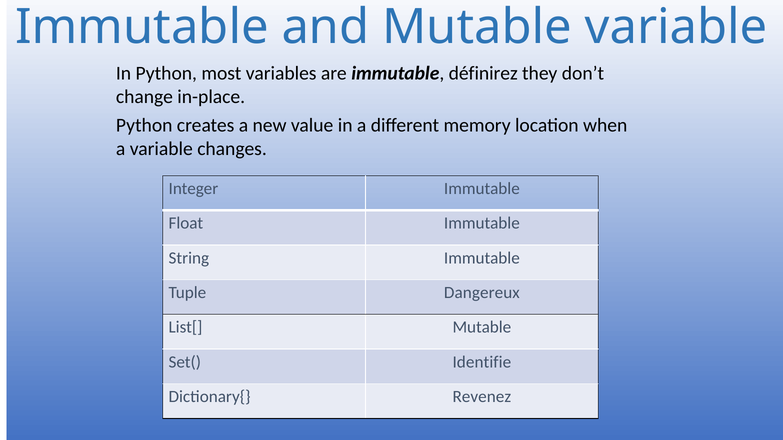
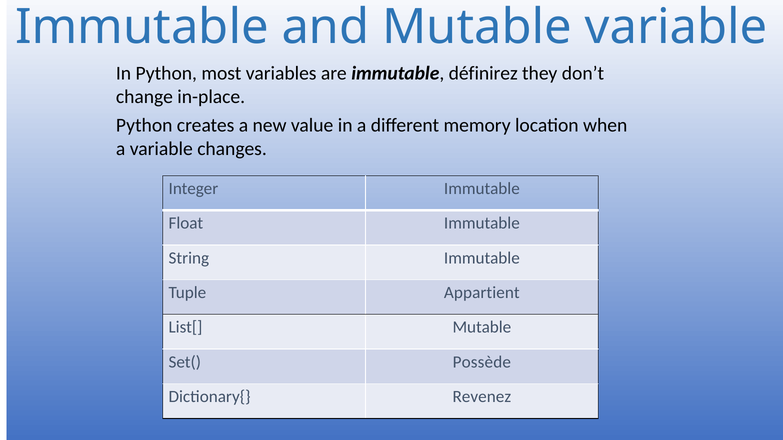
Dangereux: Dangereux -> Appartient
Identifie: Identifie -> Possède
